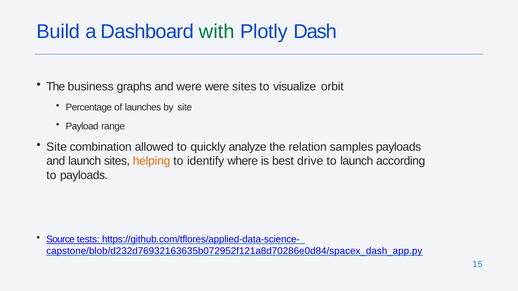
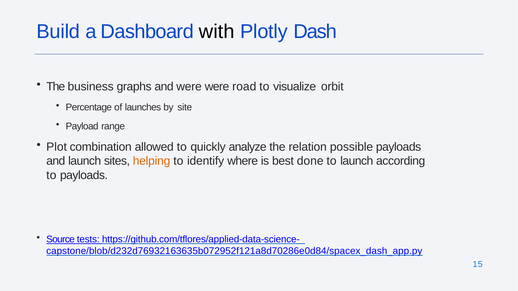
with colour: green -> black
were sites: sites -> road
Site at (57, 147): Site -> Plot
samples: samples -> possible
drive: drive -> done
